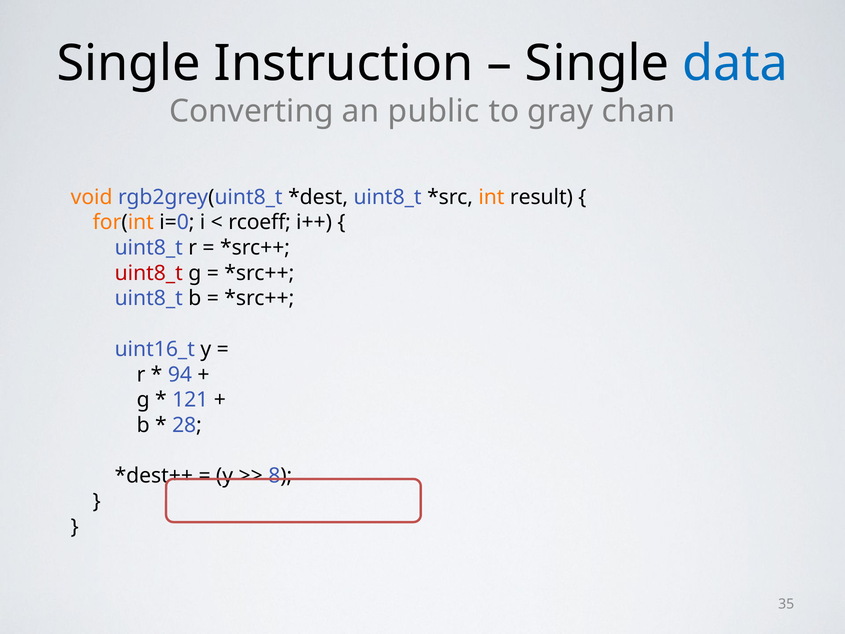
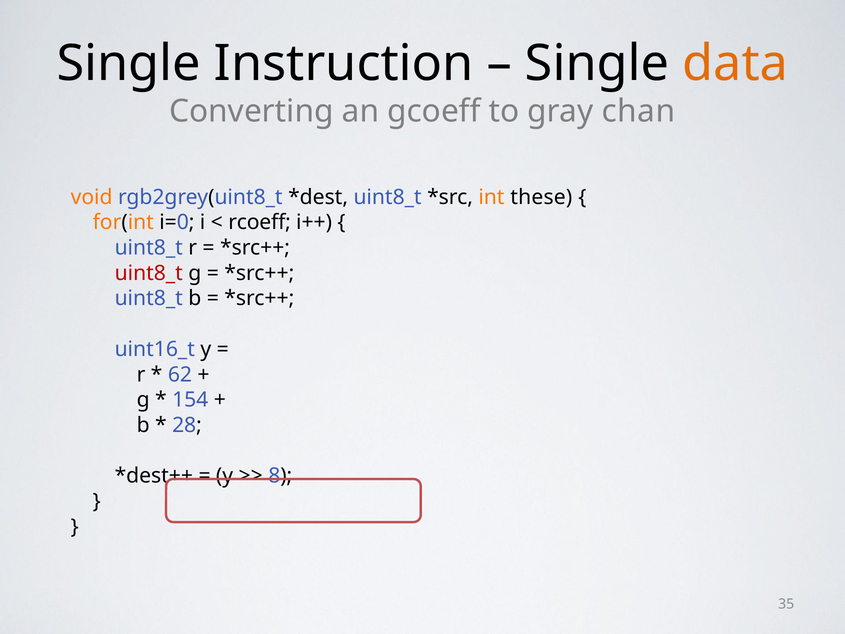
data colour: blue -> orange
public: public -> gcoeff
result: result -> these
94: 94 -> 62
121: 121 -> 154
